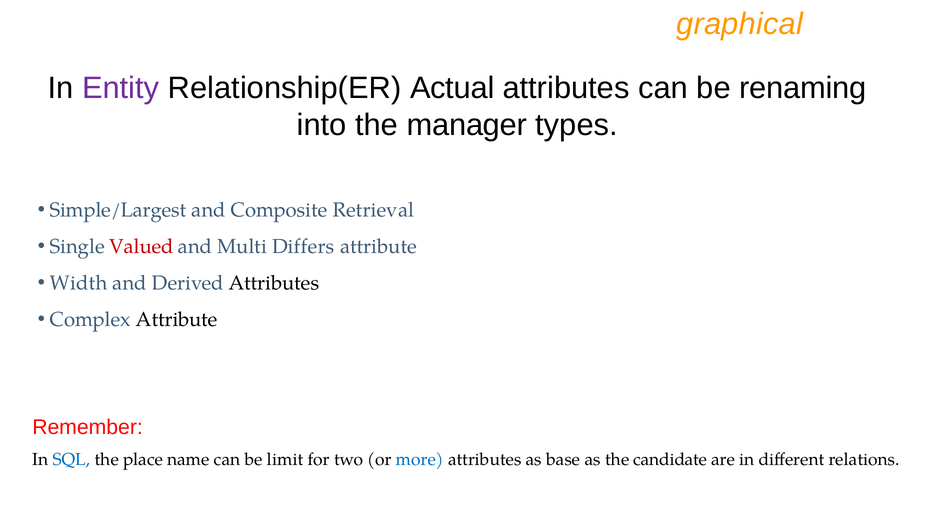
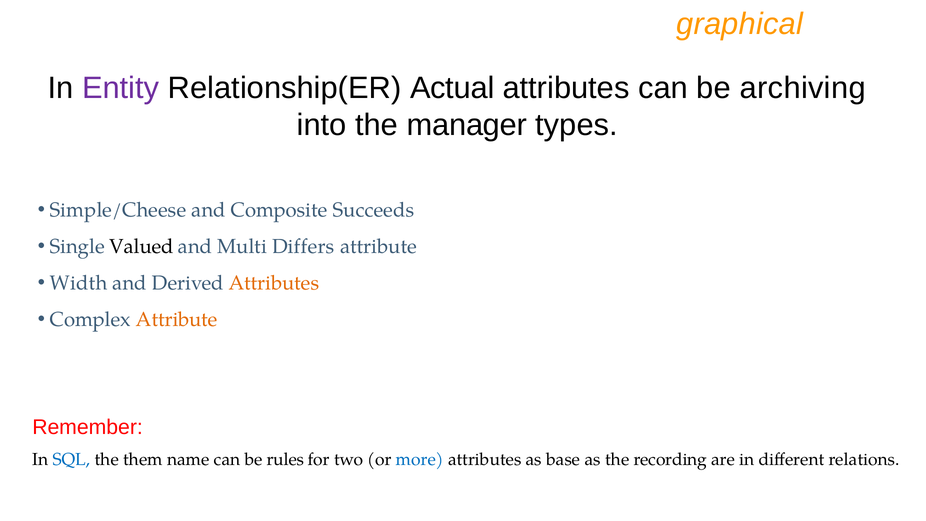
renaming: renaming -> archiving
Simple/Largest: Simple/Largest -> Simple/Cheese
Retrieval: Retrieval -> Succeeds
Valued colour: red -> black
Attributes at (274, 283) colour: black -> orange
Attribute at (177, 319) colour: black -> orange
place: place -> them
limit: limit -> rules
candidate: candidate -> recording
